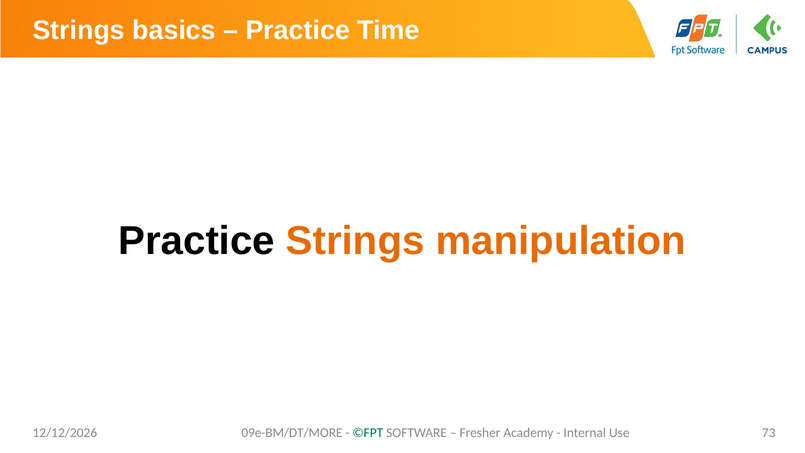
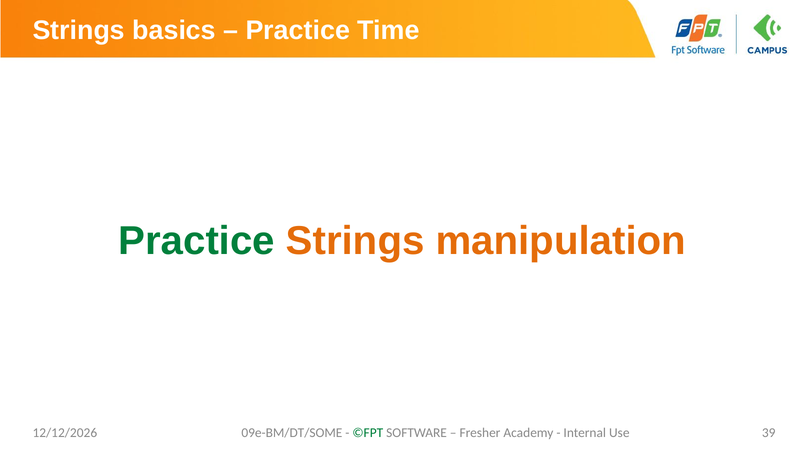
Practice at (197, 241) colour: black -> green
09e-BM/DT/MORE: 09e-BM/DT/MORE -> 09e-BM/DT/SOME
73: 73 -> 39
